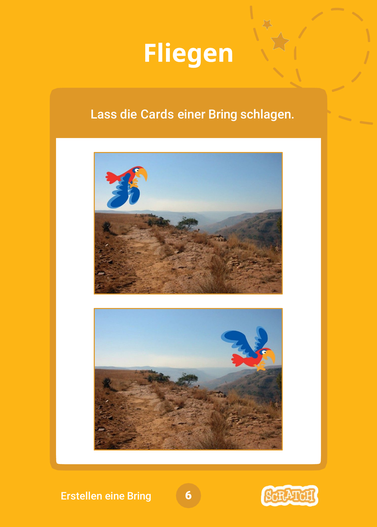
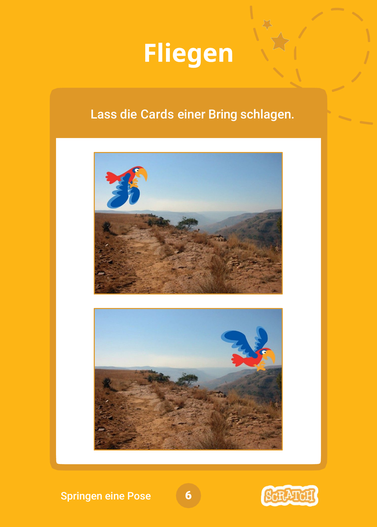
Erstellen: Erstellen -> Springen
eine Bring: Bring -> Pose
